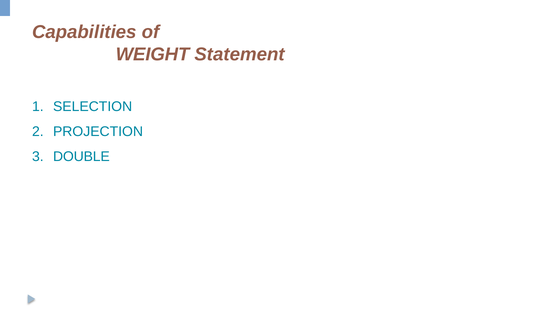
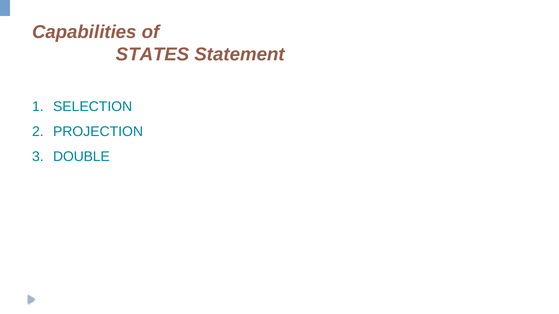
WEIGHT: WEIGHT -> STATES
